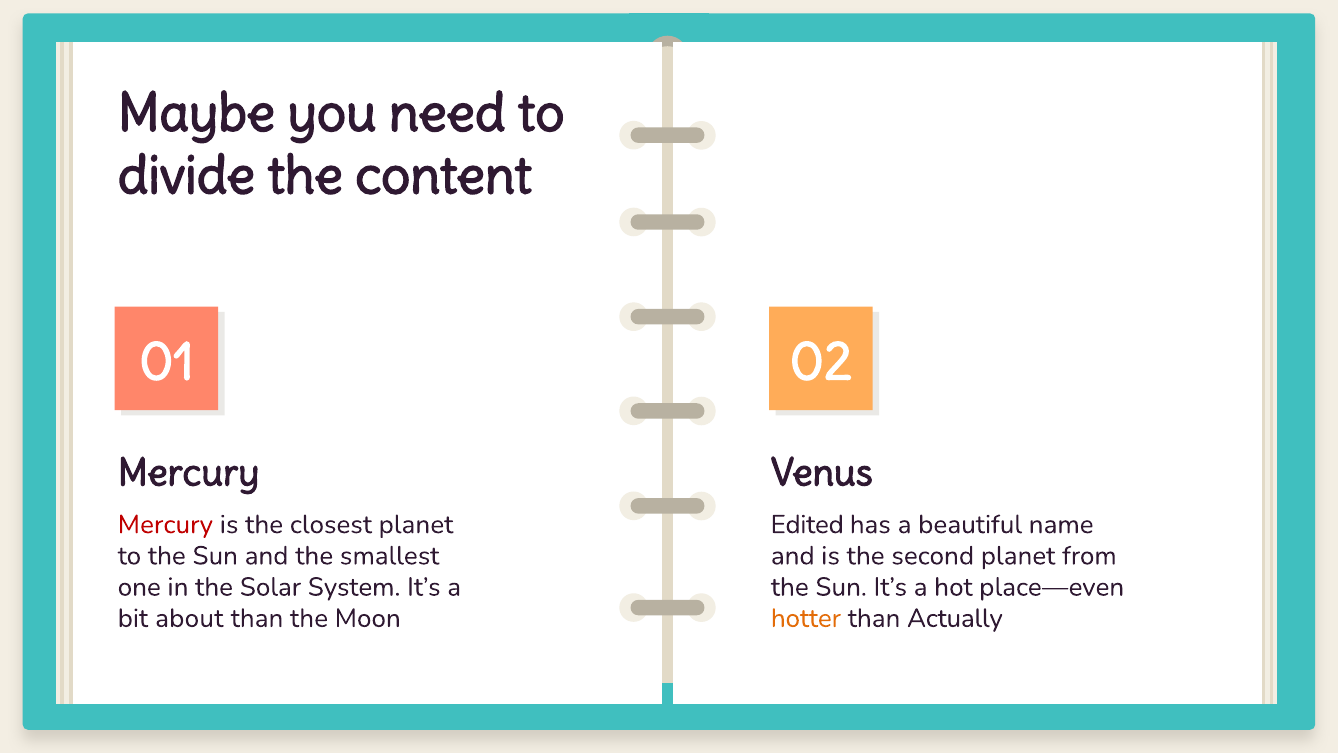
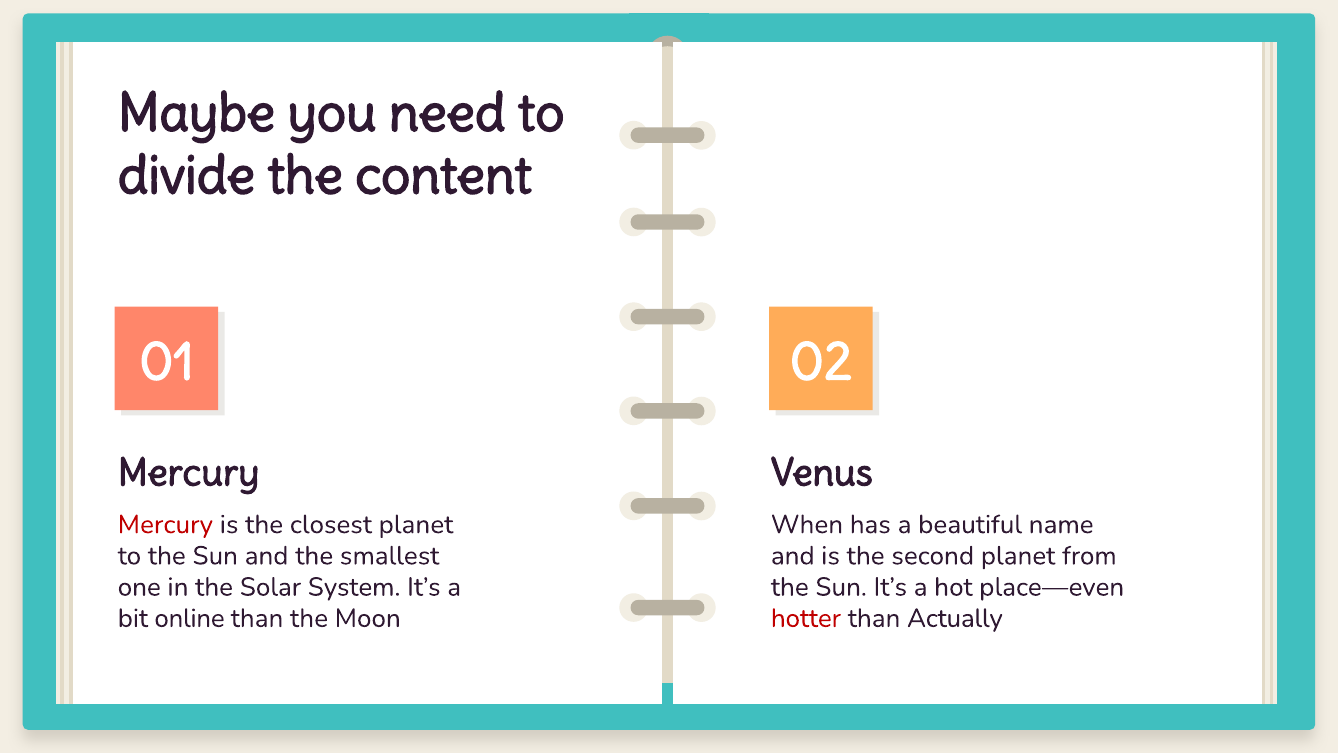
Edited: Edited -> When
about: about -> online
hotter colour: orange -> red
